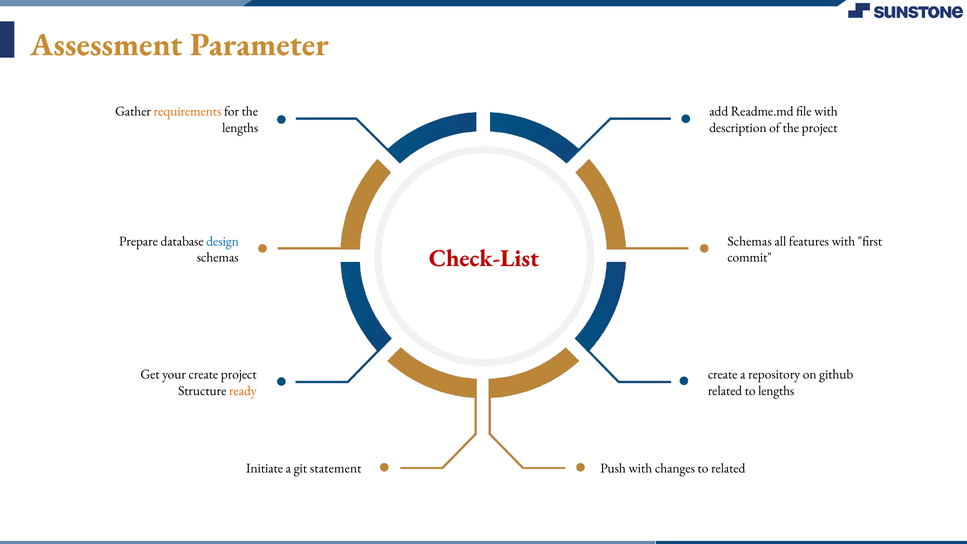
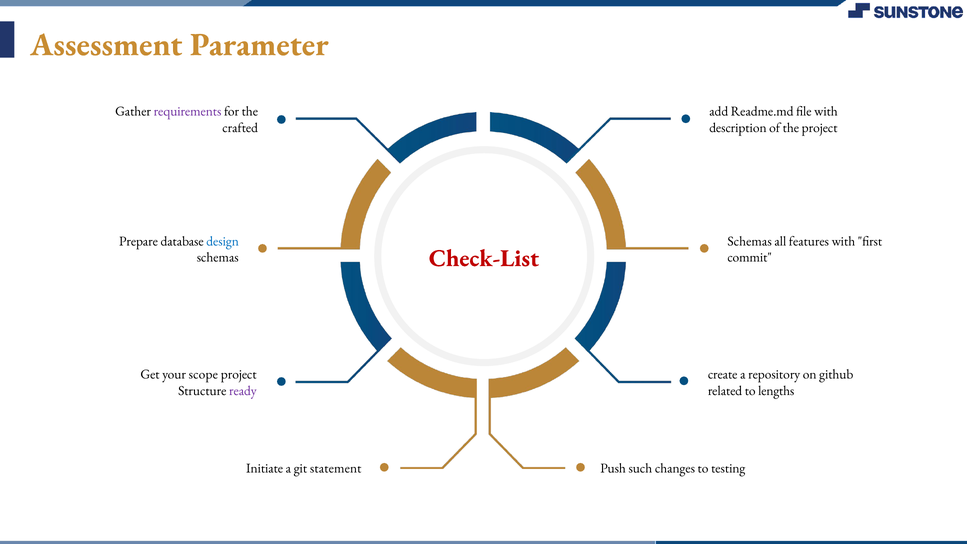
requirements colour: orange -> purple
lengths at (240, 128): lengths -> crafted
your create: create -> scope
ready colour: orange -> purple
Push with: with -> such
to related: related -> testing
